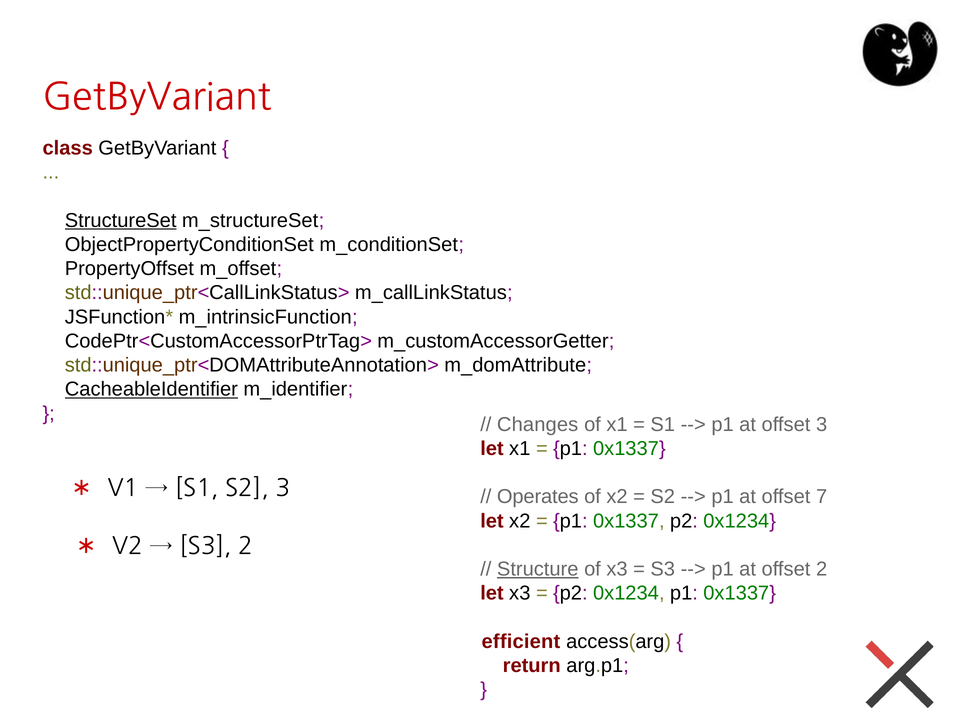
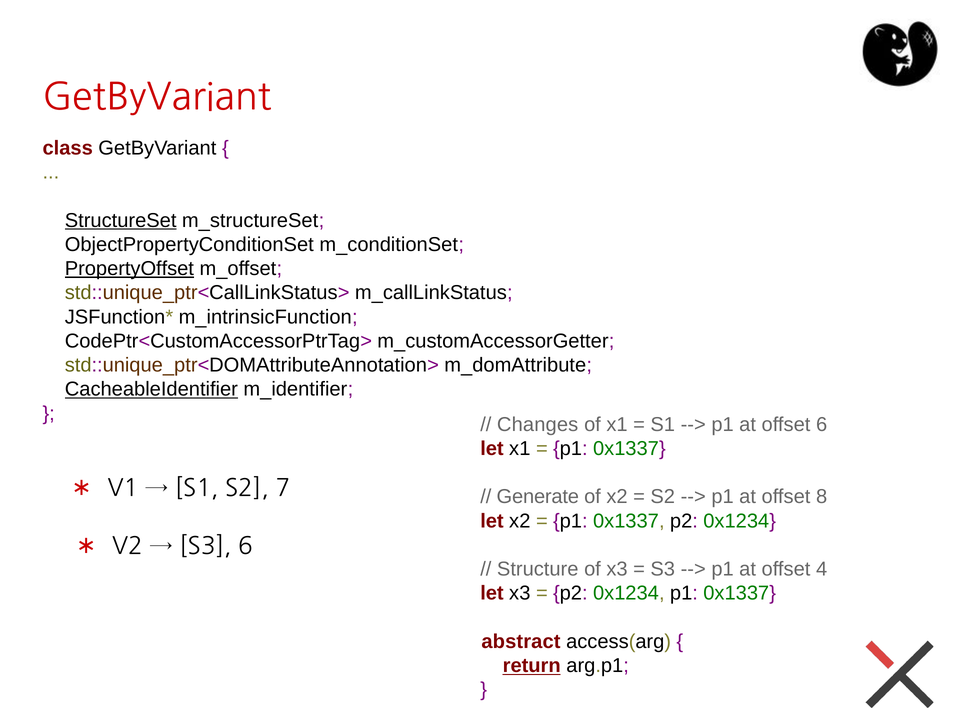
PropertyOffset underline: none -> present
offset 3: 3 -> 6
S2 3: 3 -> 7
Operates: Operates -> Generate
7: 7 -> 8
S3 2: 2 -> 6
Structure underline: present -> none
offset 2: 2 -> 4
efficient: efficient -> abstract
return underline: none -> present
